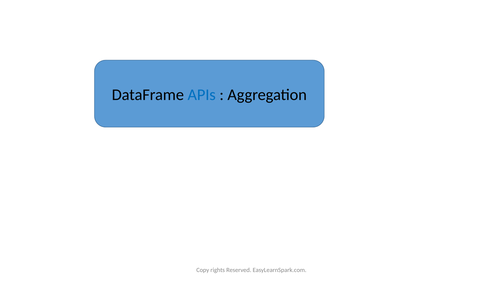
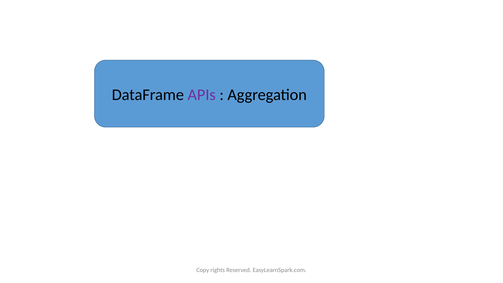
APIs colour: blue -> purple
